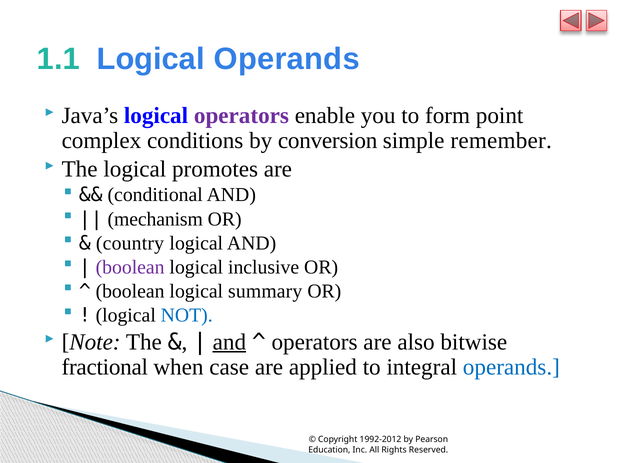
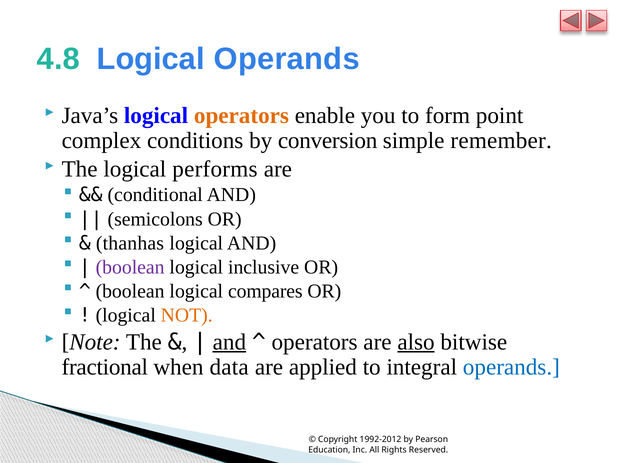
1.1: 1.1 -> 4.8
operators at (241, 115) colour: purple -> orange
promotes: promotes -> performs
mechanism: mechanism -> semicolons
country: country -> thanhas
summary: summary -> compares
NOT colour: blue -> orange
also underline: none -> present
case: case -> data
